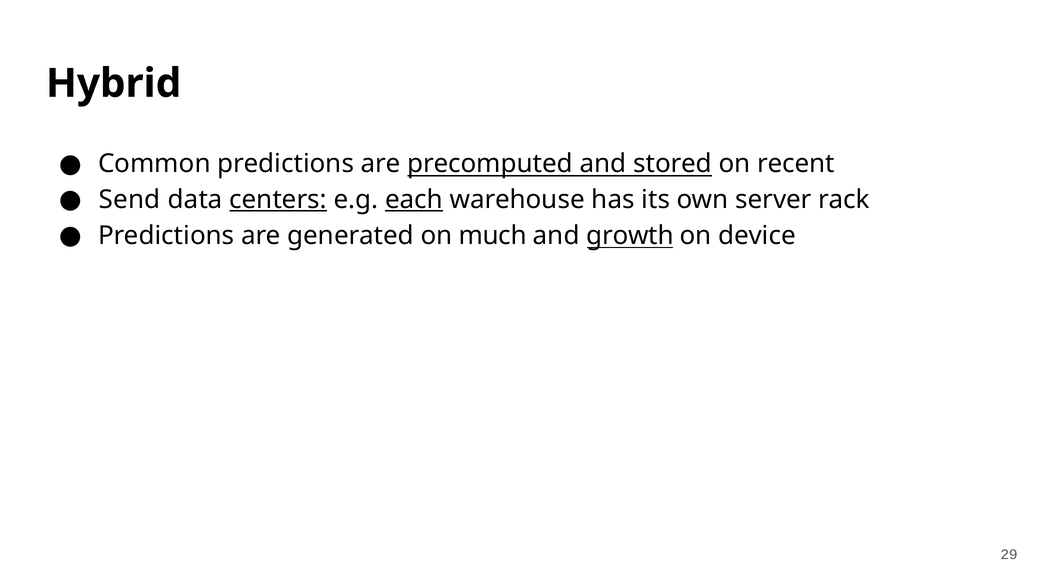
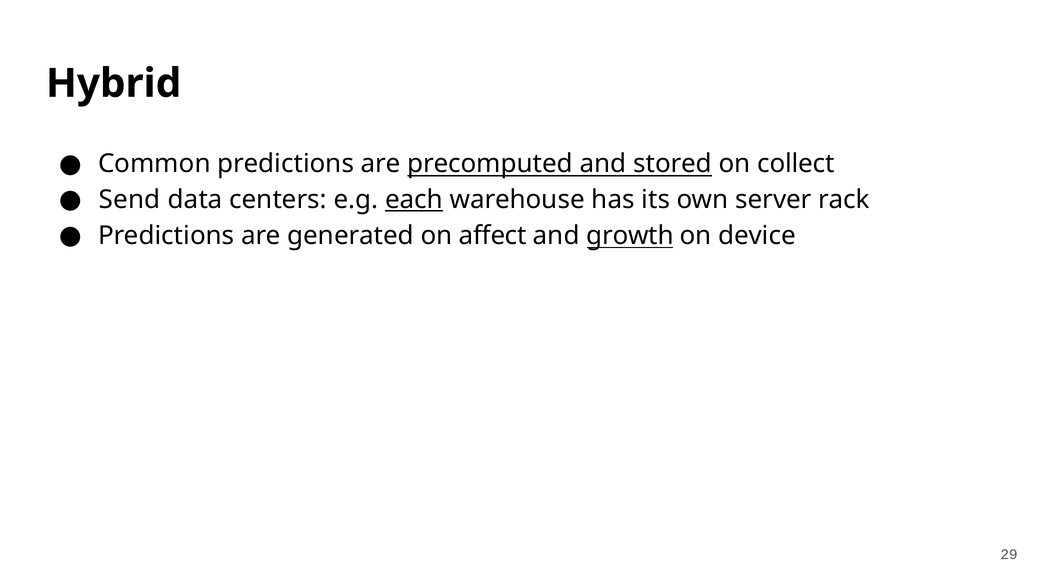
recent: recent -> collect
centers underline: present -> none
much: much -> affect
